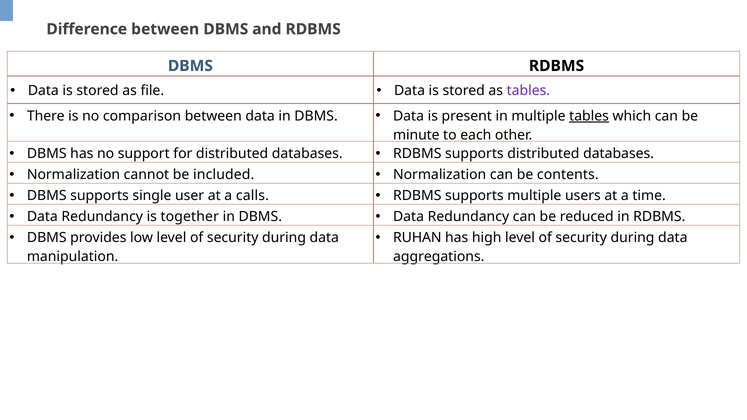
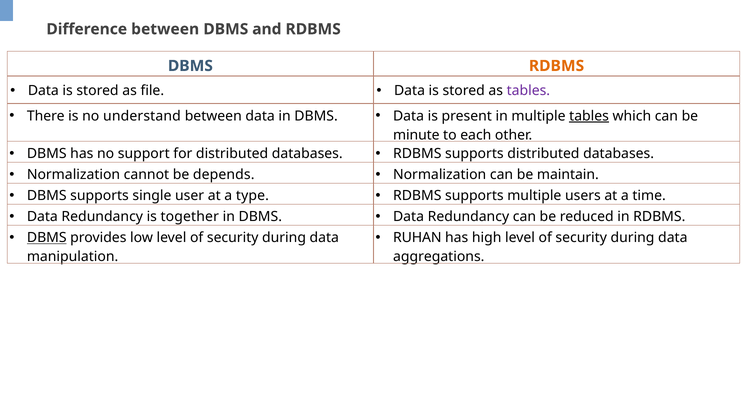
RDBMS at (557, 66) colour: black -> orange
comparison: comparison -> understand
included: included -> depends
contents: contents -> maintain
calls: calls -> type
DBMS at (47, 238) underline: none -> present
